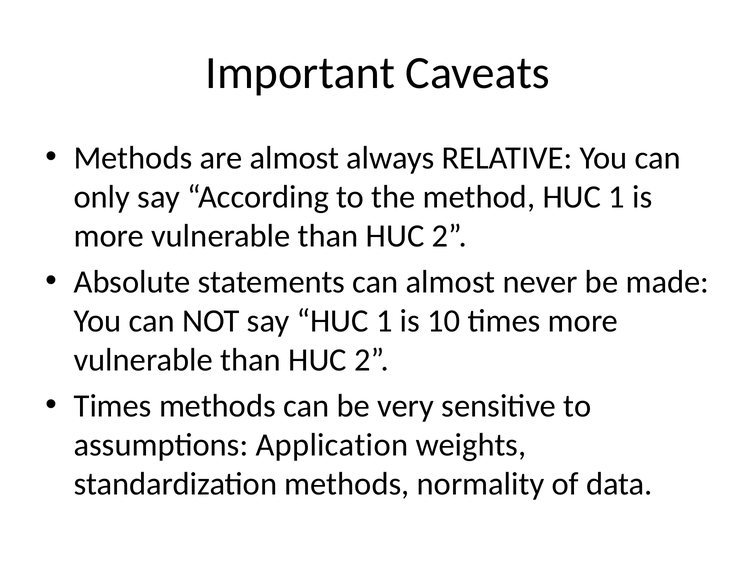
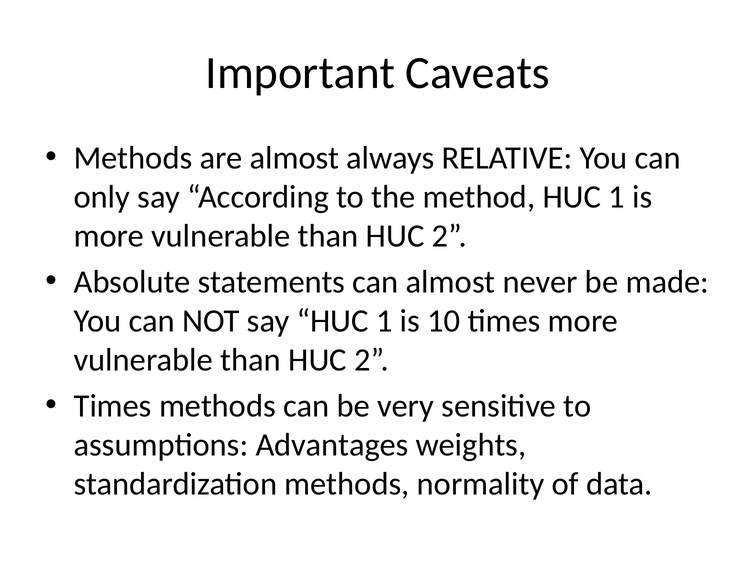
Application: Application -> Advantages
